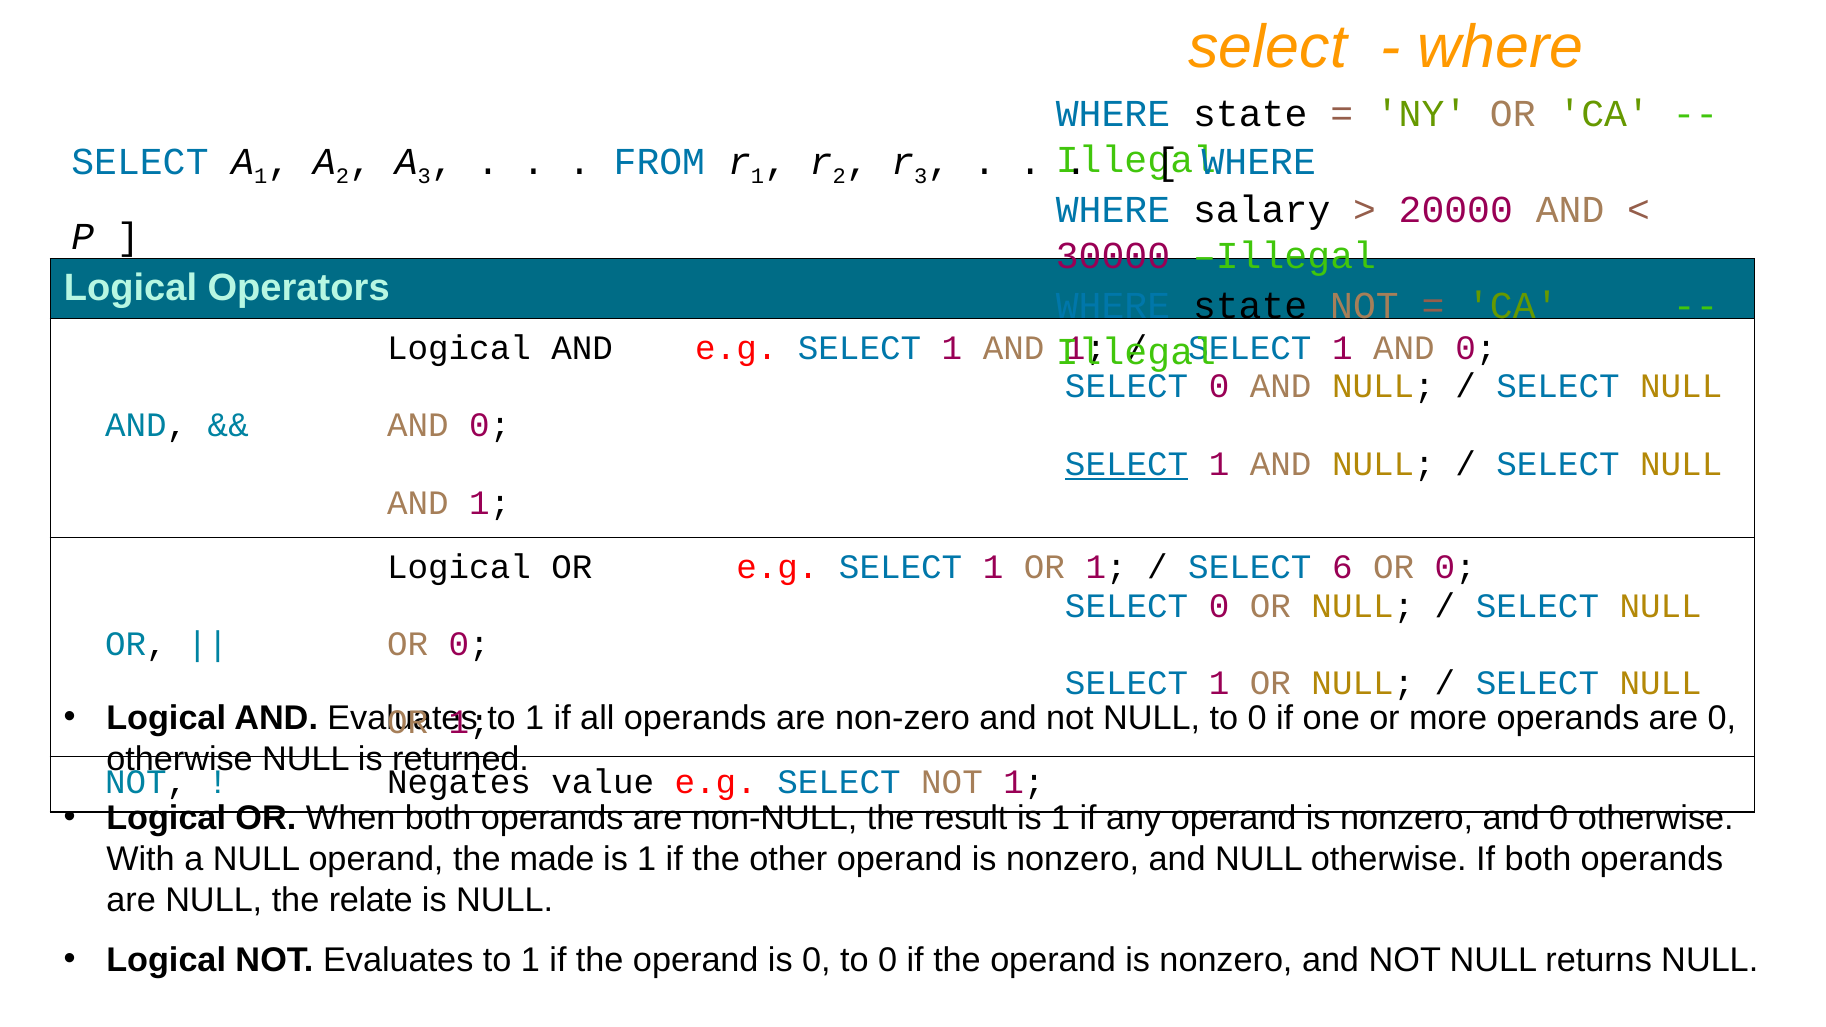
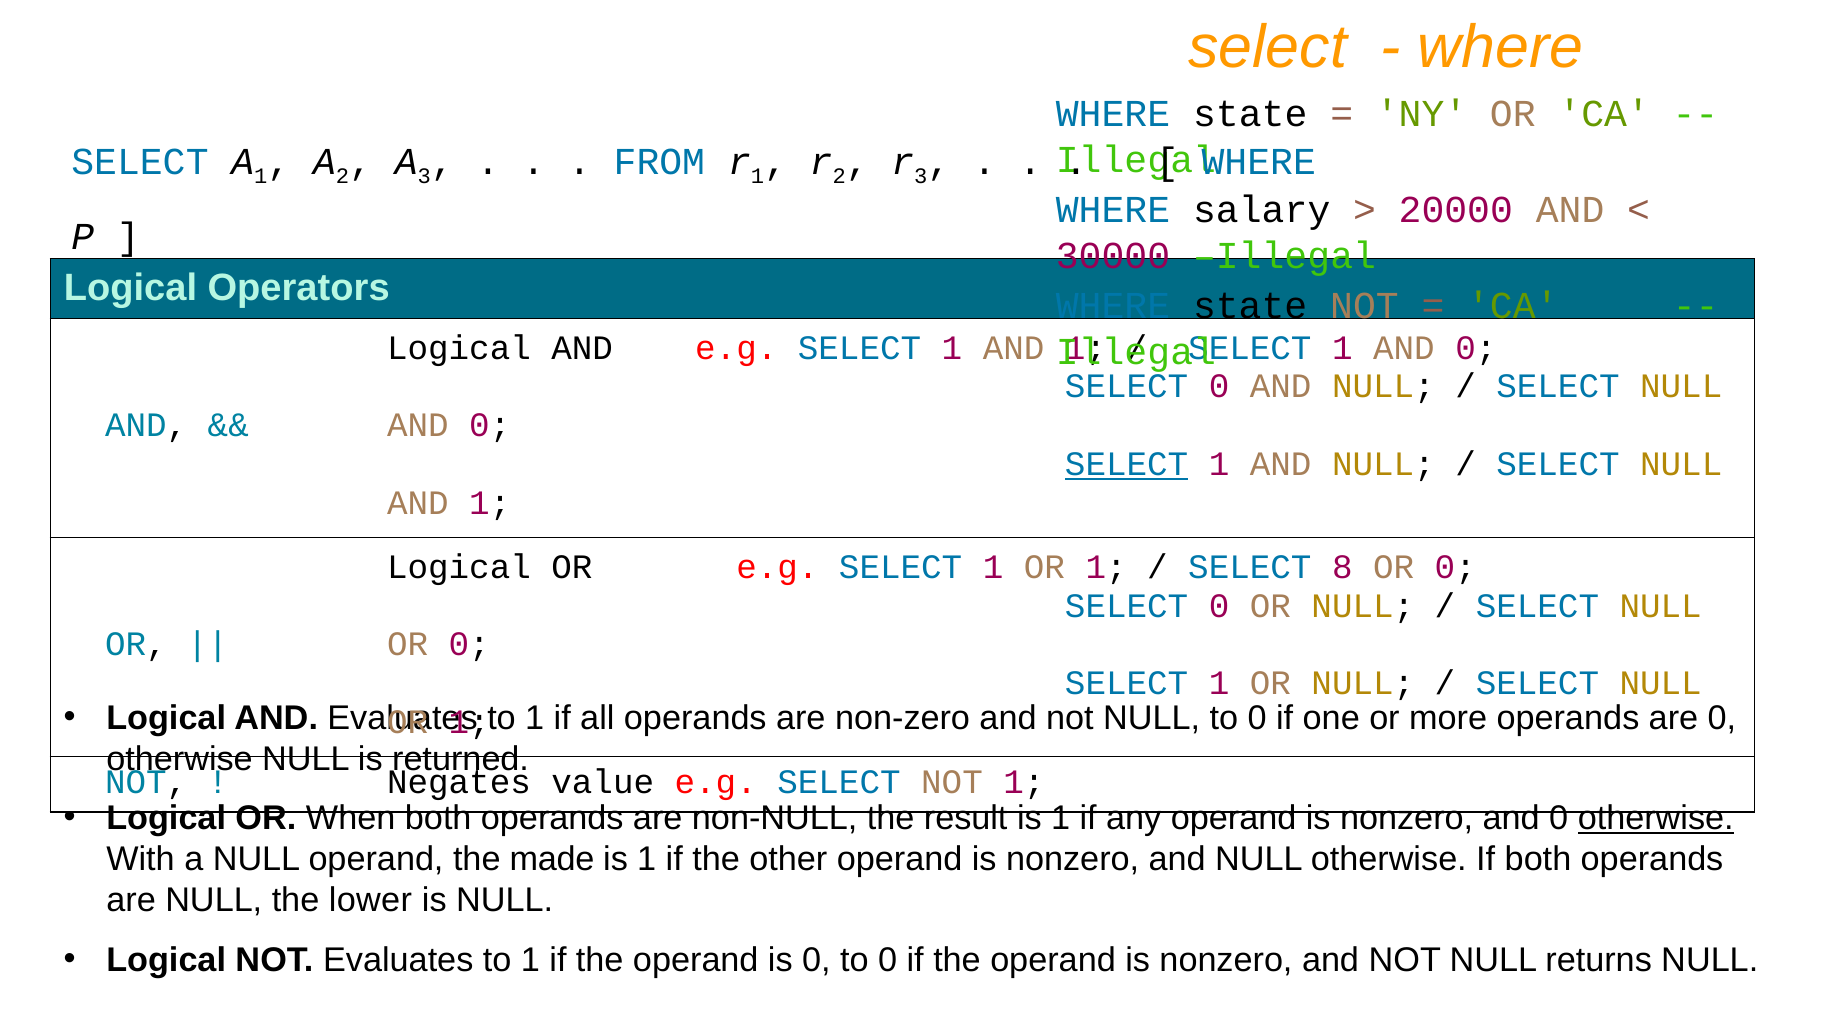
6: 6 -> 8
otherwise at (1656, 818) underline: none -> present
relate: relate -> lower
